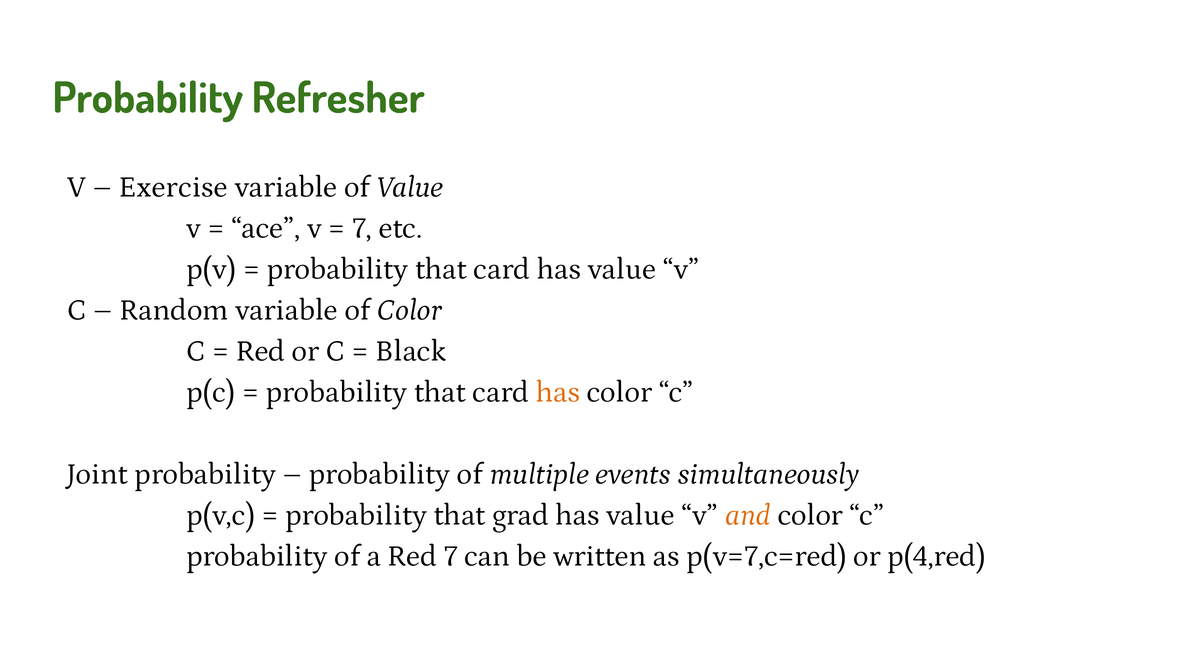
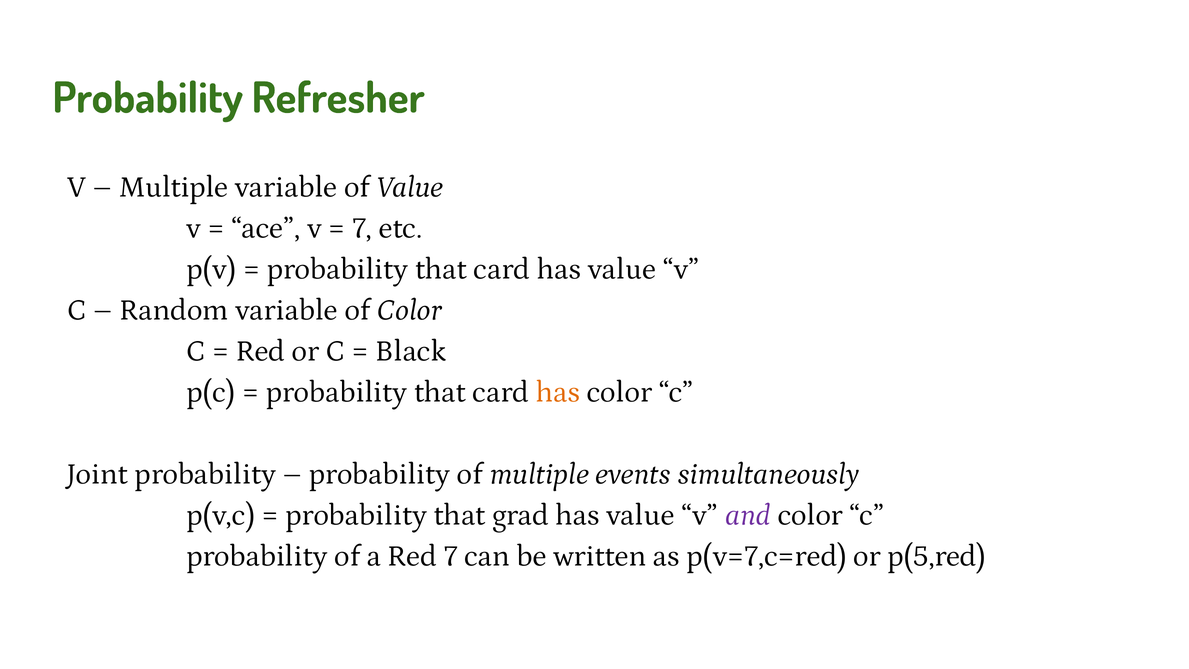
Exercise at (173, 187): Exercise -> Multiple
and colour: orange -> purple
p(4,red: p(4,red -> p(5,red
